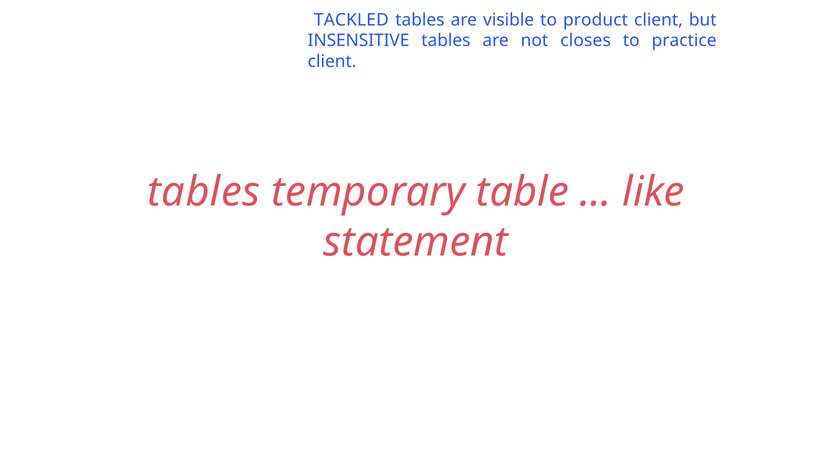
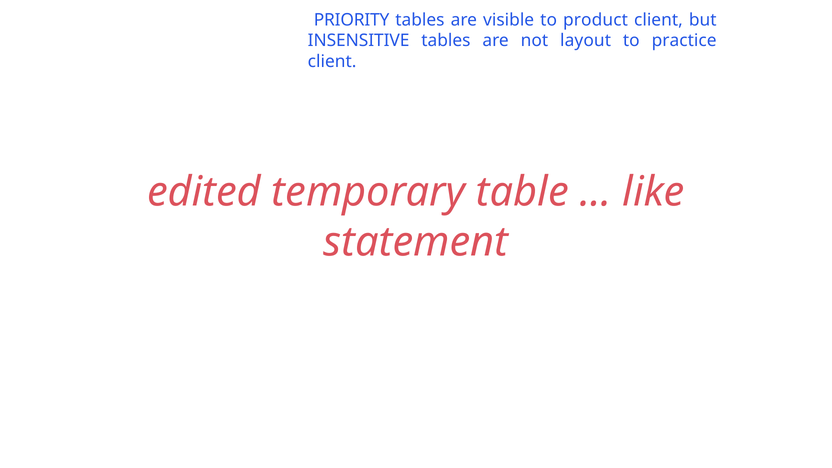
TACKLED: TACKLED -> PRIORITY
closes: closes -> layout
tables at (204, 192): tables -> edited
